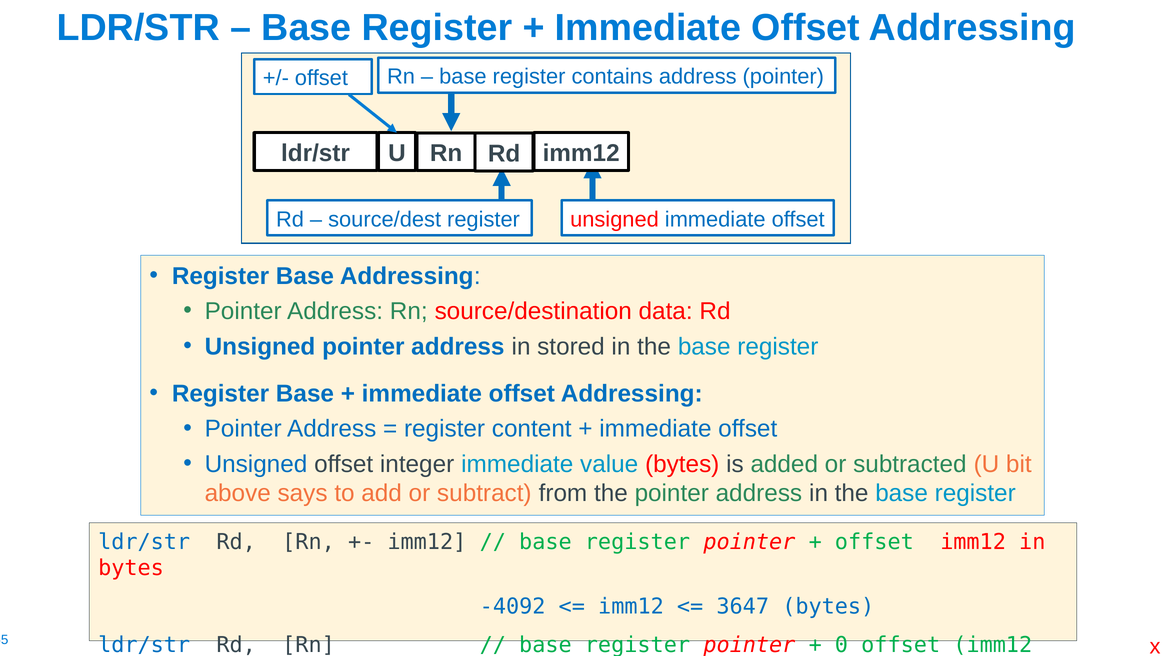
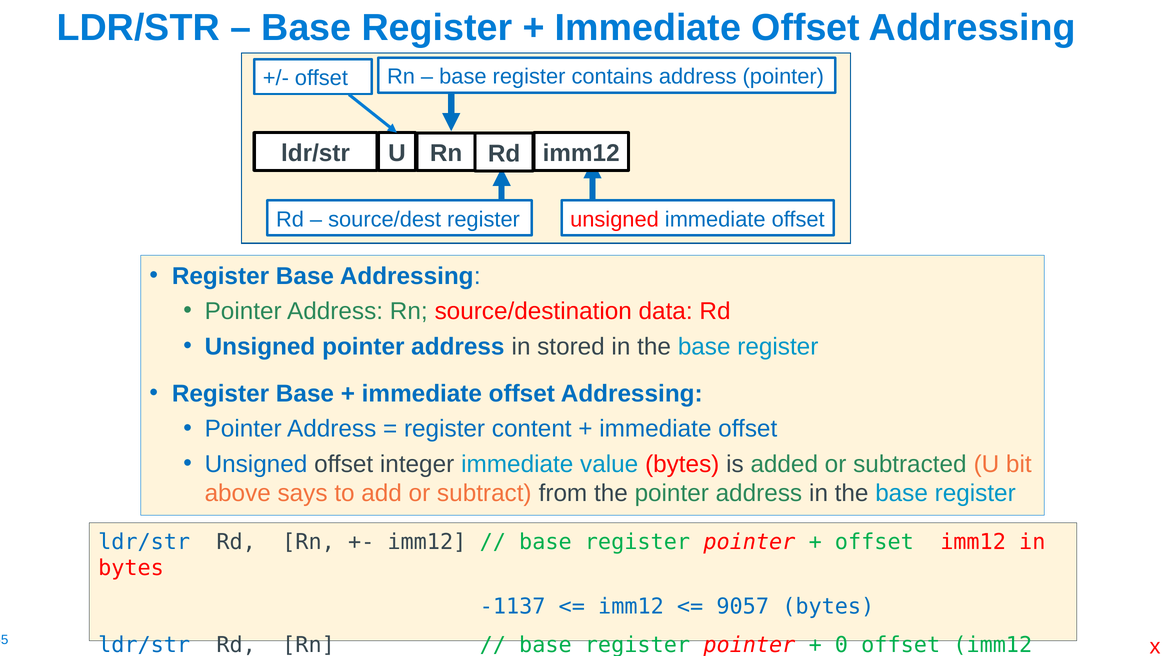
-4092: -4092 -> -1137
3647: 3647 -> 9057
